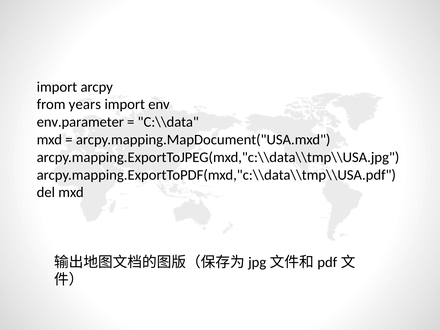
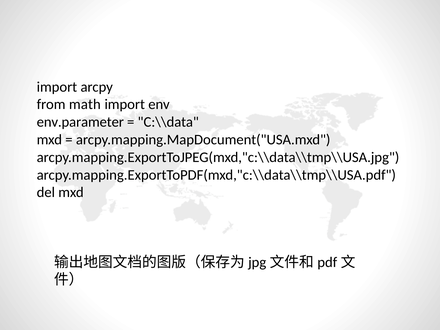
years: years -> math
